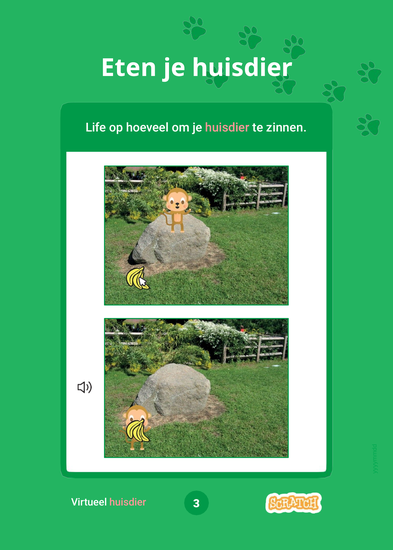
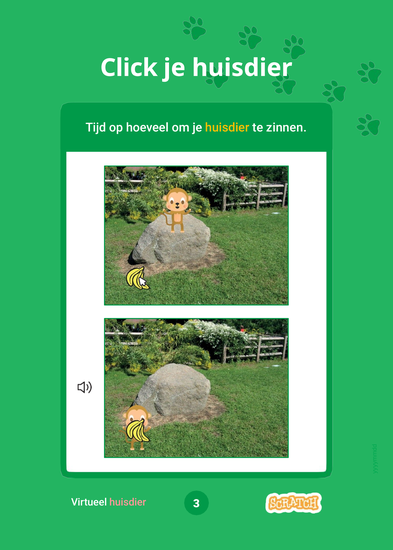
Eten: Eten -> Click
Life: Life -> Tijd
huisdier at (227, 128) colour: pink -> yellow
